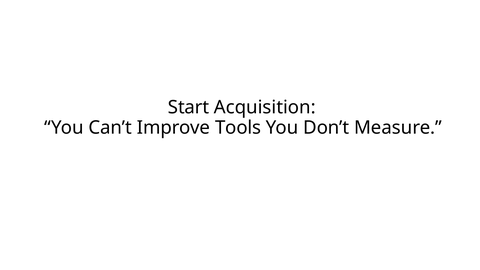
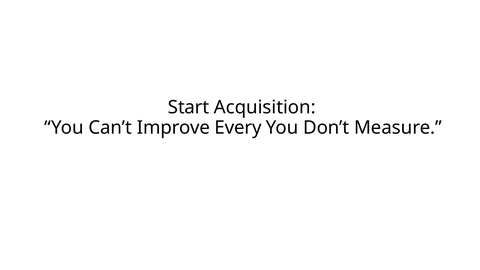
Tools: Tools -> Every
